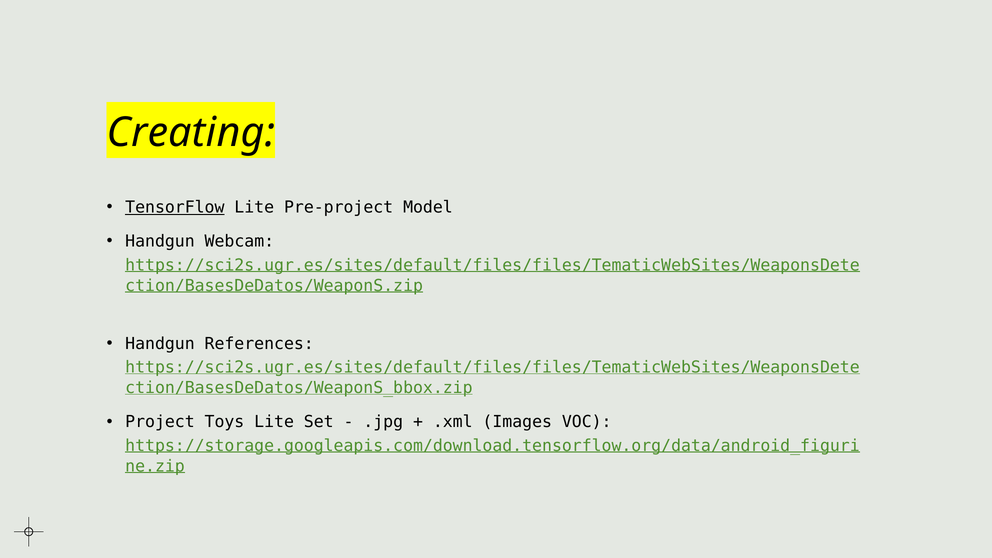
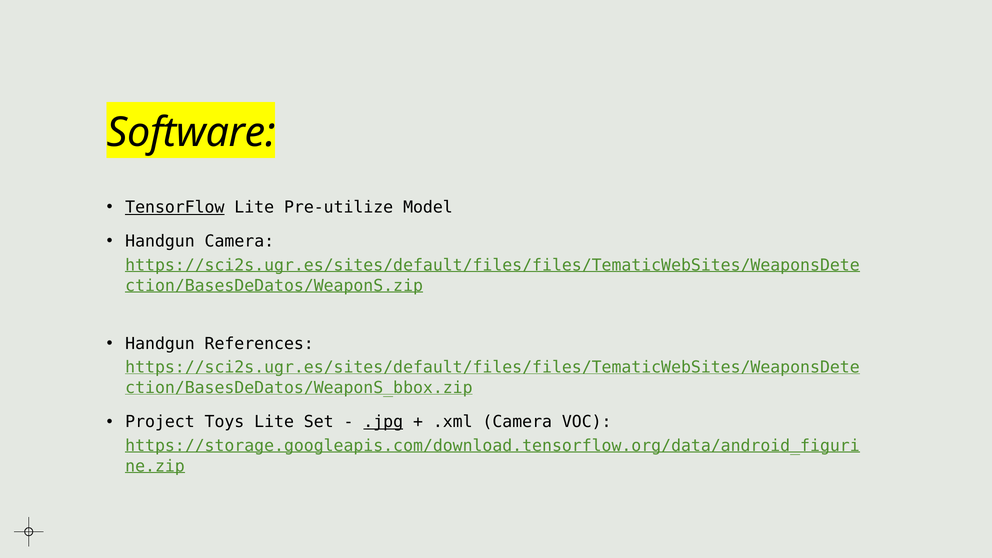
Creating: Creating -> Software
Pre-project: Pre-project -> Pre-utilize
Handgun Webcam: Webcam -> Camera
.jpg underline: none -> present
.xml Images: Images -> Camera
